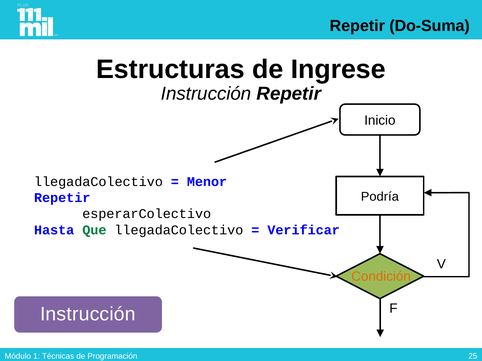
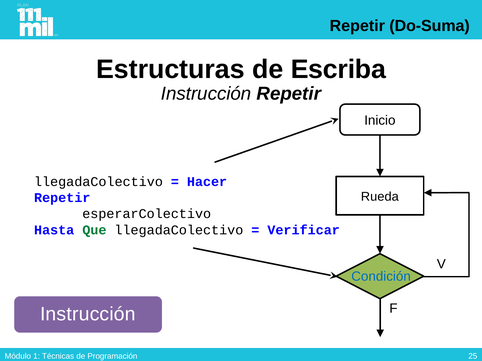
Ingrese: Ingrese -> Escriba
Menor: Menor -> Hacer
Podría: Podría -> Rueda
Condición colour: orange -> blue
